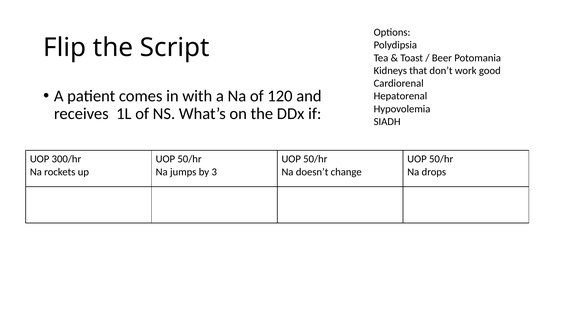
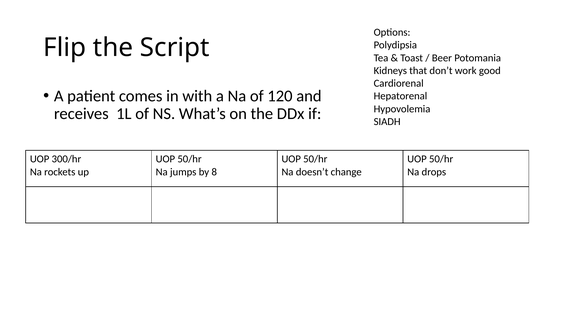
3: 3 -> 8
